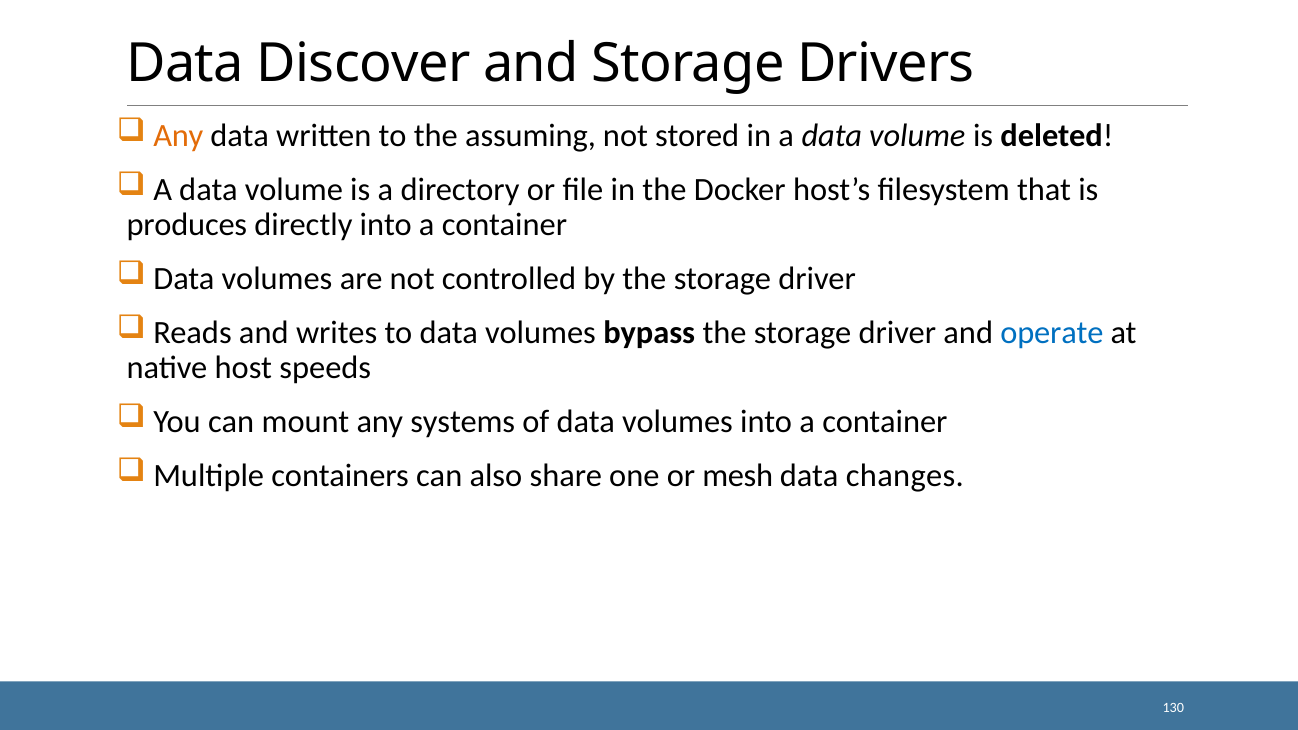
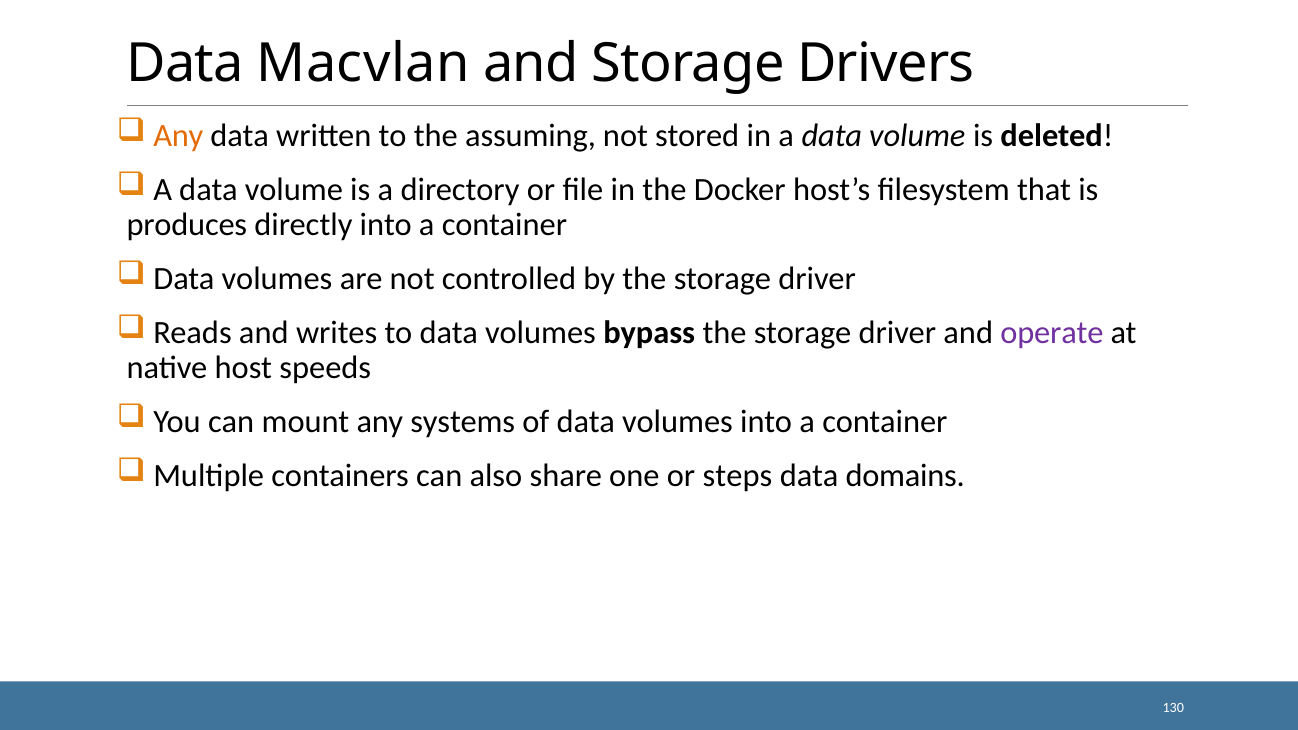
Discover: Discover -> Macvlan
operate colour: blue -> purple
mesh: mesh -> steps
changes: changes -> domains
